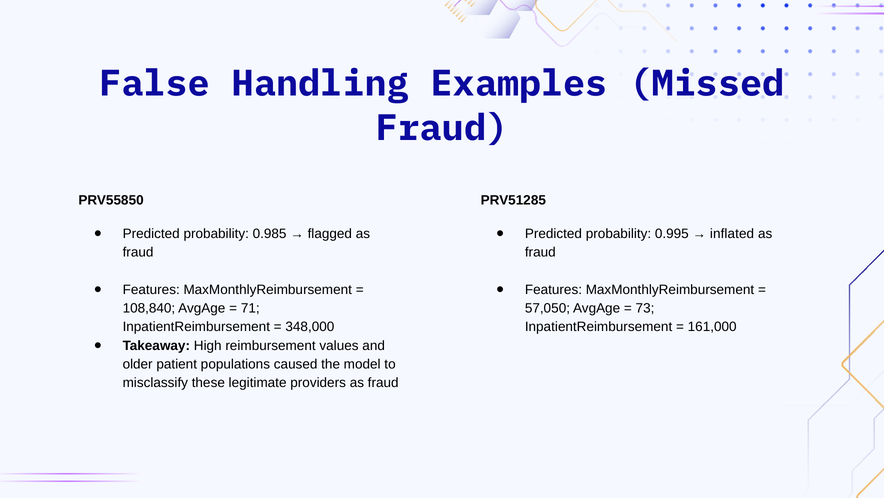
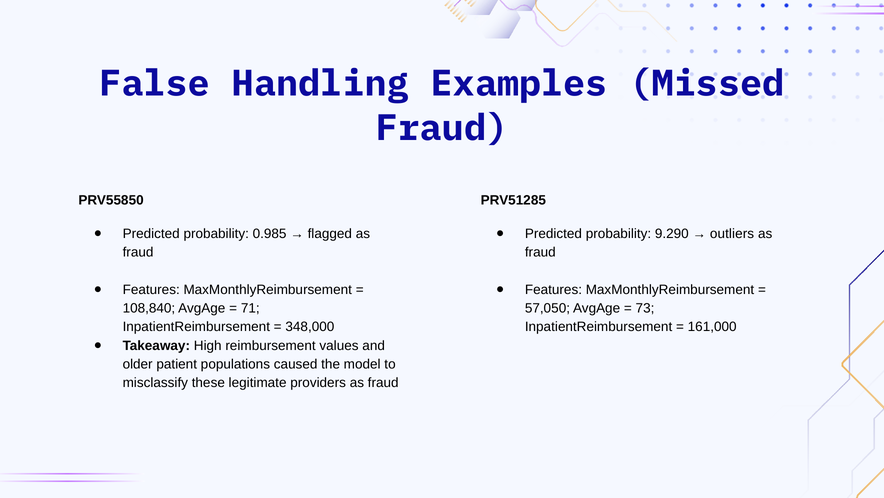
0.995: 0.995 -> 9.290
inflated: inflated -> outliers
